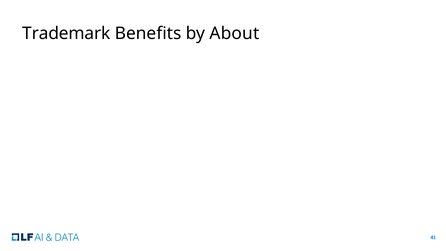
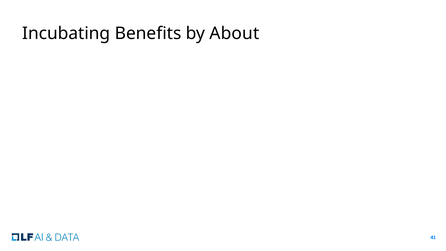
Trademark: Trademark -> Incubating
